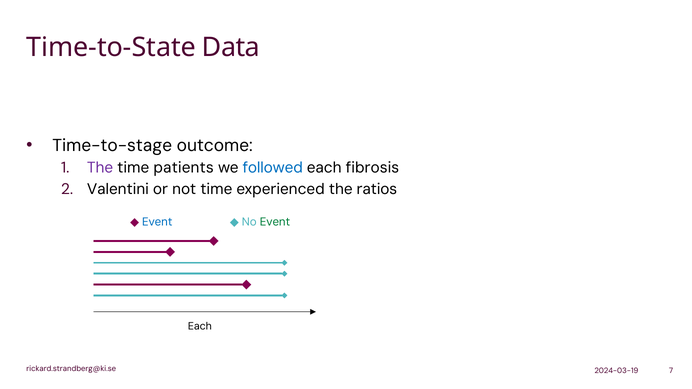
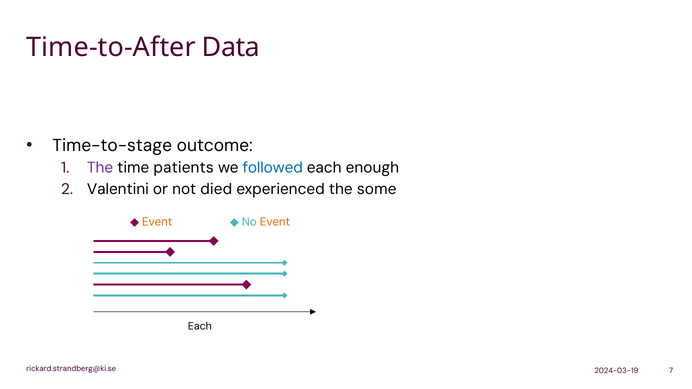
Time-to-State: Time-to-State -> Time-to-After
fibrosis: fibrosis -> enough
not time: time -> died
ratios: ratios -> some
Event at (157, 222) colour: blue -> orange
Event at (275, 222) colour: green -> orange
